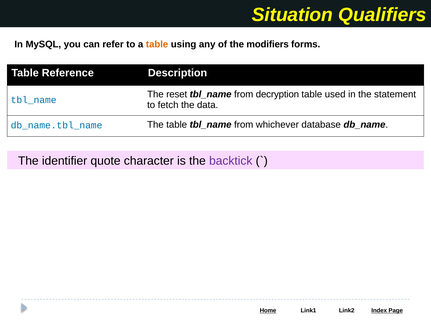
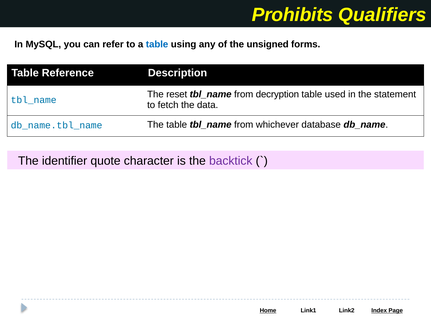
Situation: Situation -> Prohibits
table at (157, 44) colour: orange -> blue
modifiers: modifiers -> unsigned
